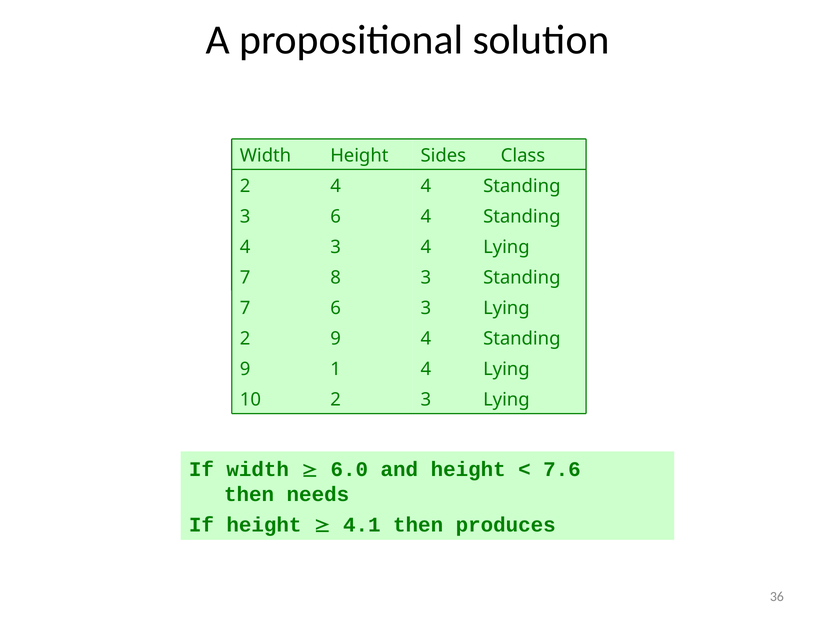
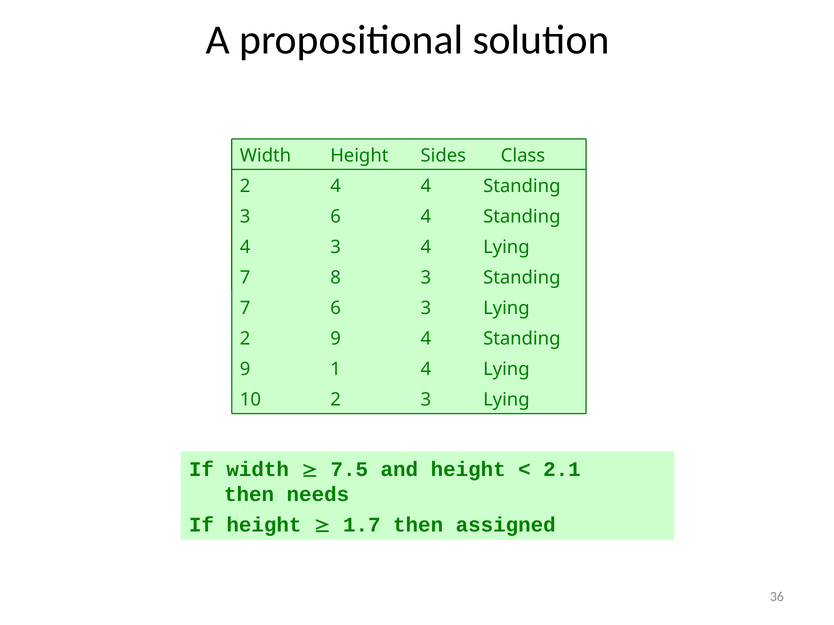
6.0: 6.0 -> 7.5
7.6: 7.6 -> 2.1
4.1: 4.1 -> 1.7
produces: produces -> assigned
